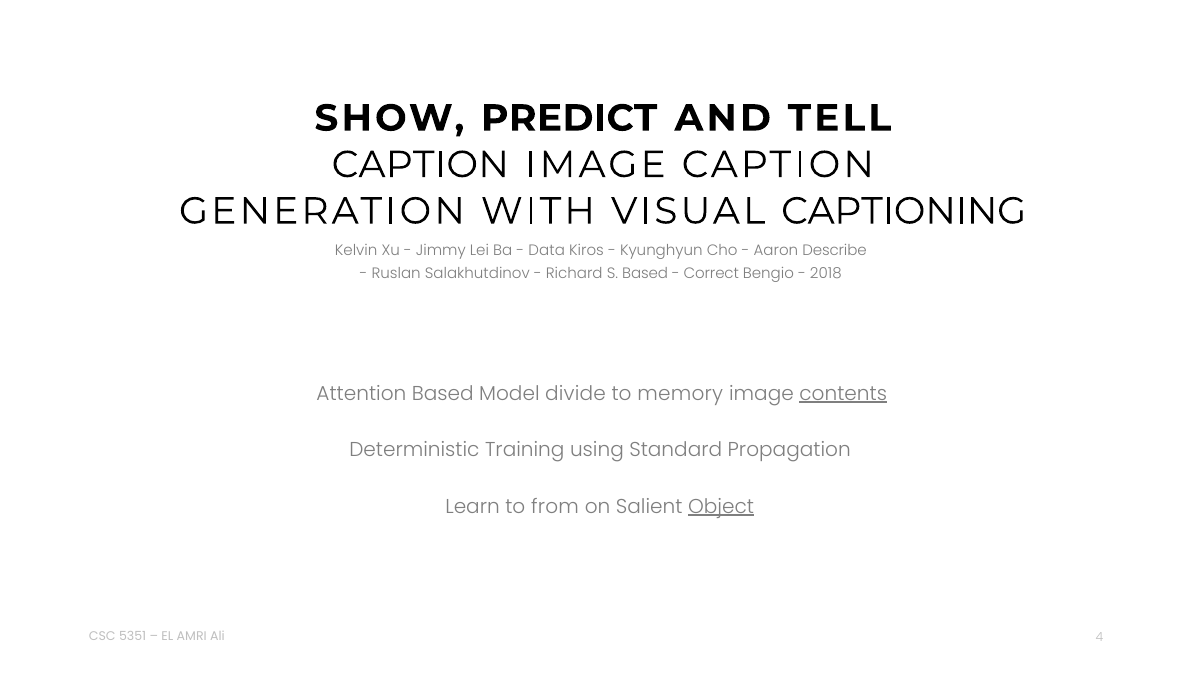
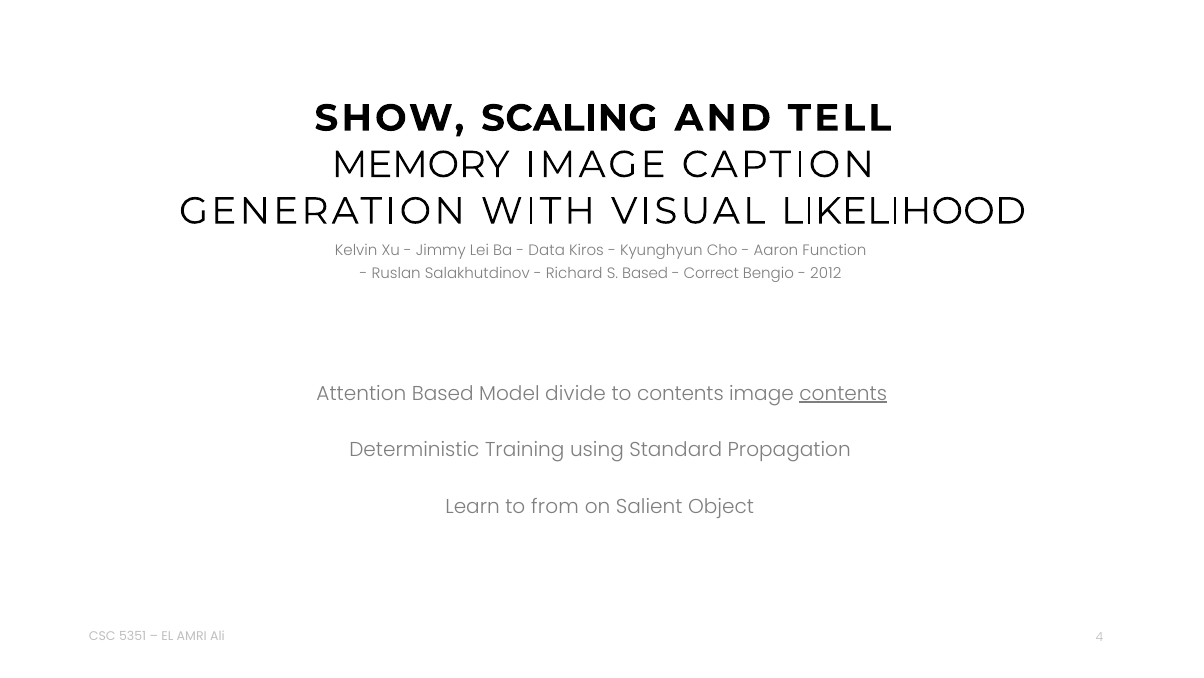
PREDICT: PREDICT -> SCALING
CAPTION at (420, 165): CAPTION -> MEMORY
CAPTIONING: CAPTIONING -> LIKELIHOOD
Describe: Describe -> Function
2018: 2018 -> 2012
to memory: memory -> contents
Object underline: present -> none
